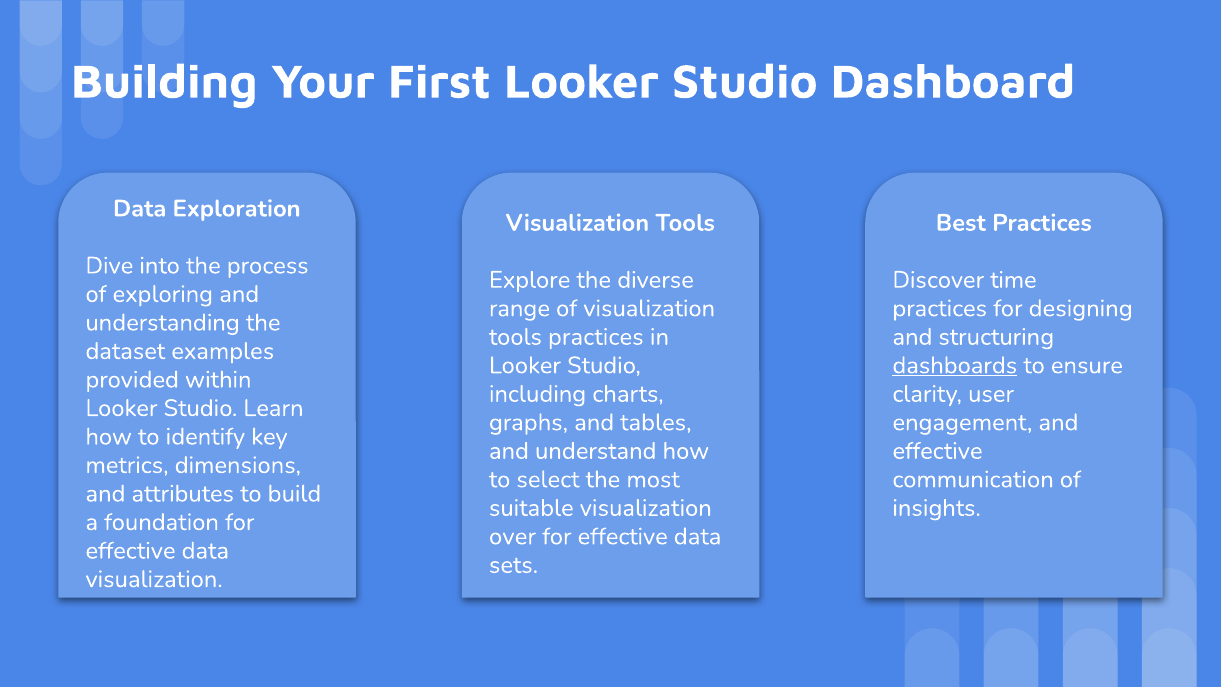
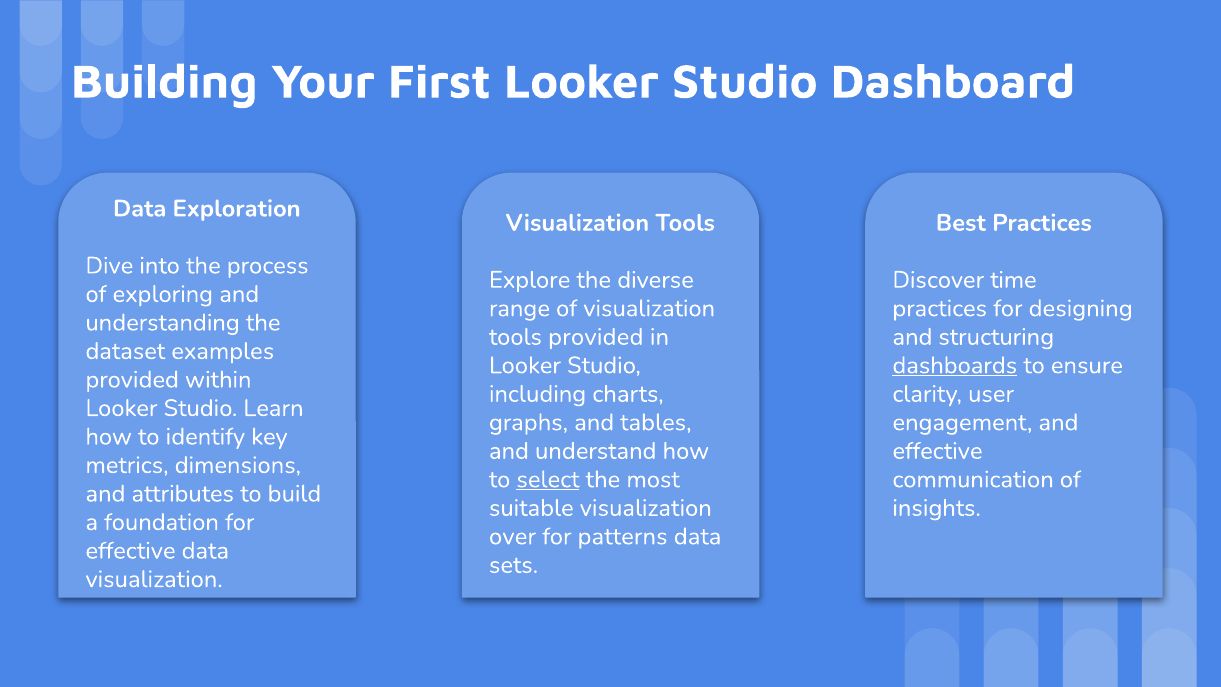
tools practices: practices -> provided
select underline: none -> present
effective at (623, 536): effective -> patterns
